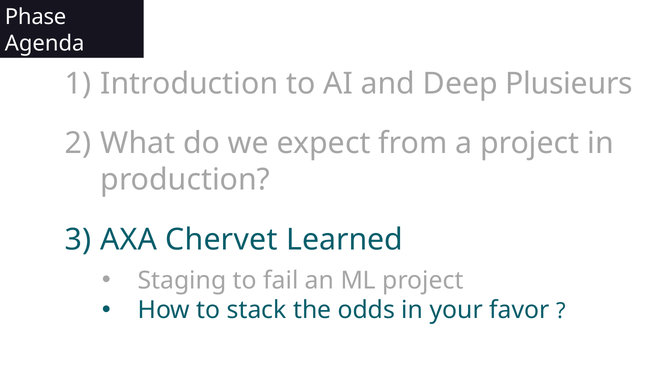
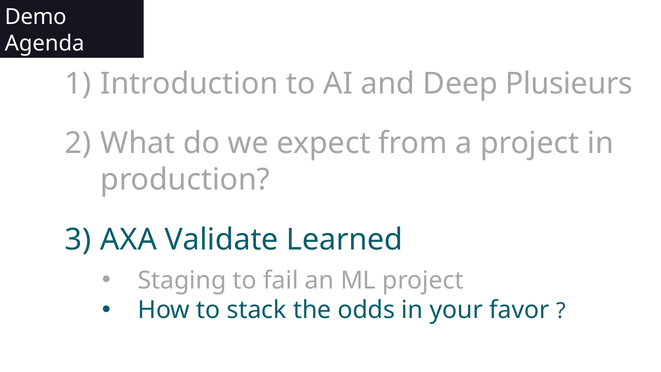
Phase: Phase -> Demo
Chervet: Chervet -> Validate
